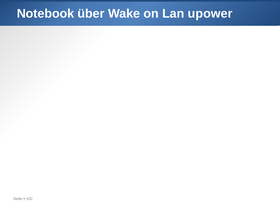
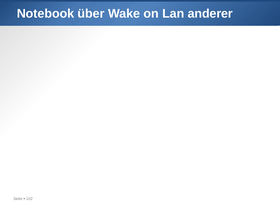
upower: upower -> anderer
